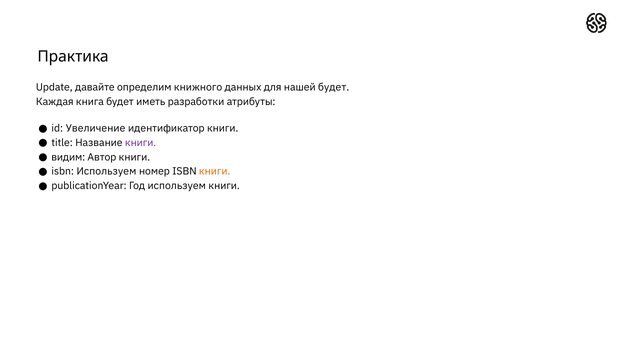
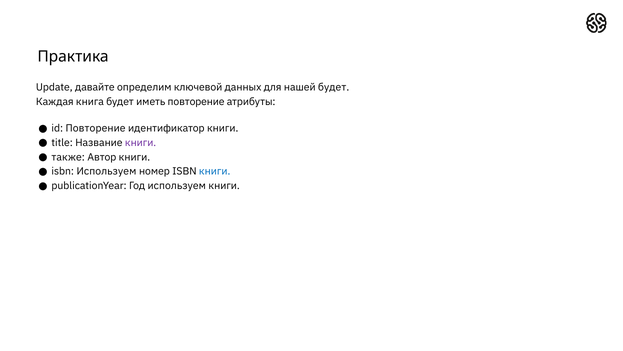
книжного: книжного -> ключевой
иметь разработки: разработки -> повторение
id Увеличение: Увеличение -> Повторение
видим: видим -> также
книги at (215, 171) colour: orange -> blue
